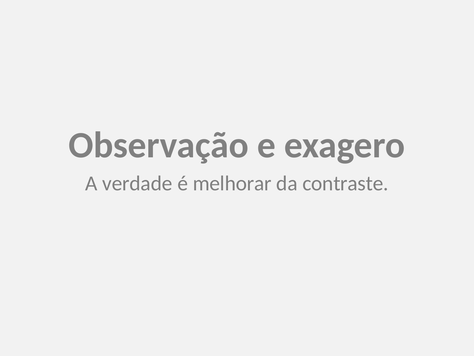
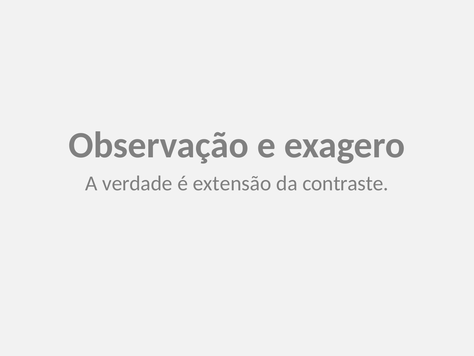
melhorar: melhorar -> extensão
